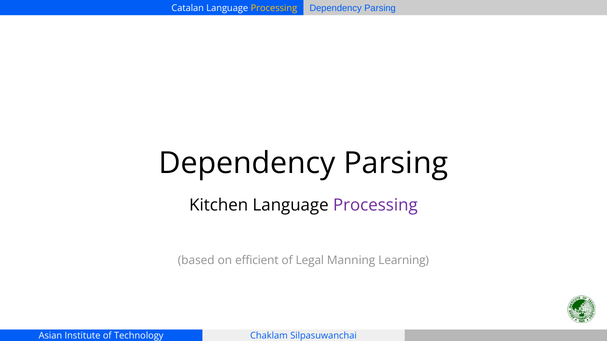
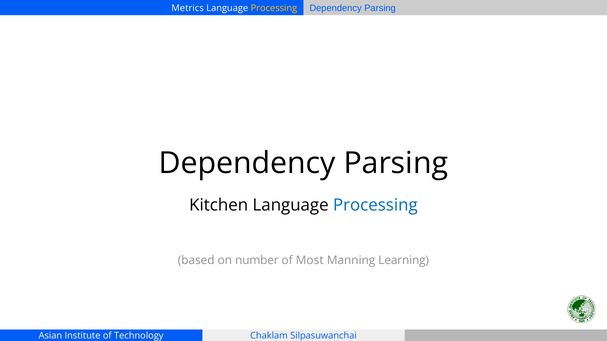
Catalan: Catalan -> Metrics
Processing at (375, 206) colour: purple -> blue
efficient: efficient -> number
Legal: Legal -> Most
